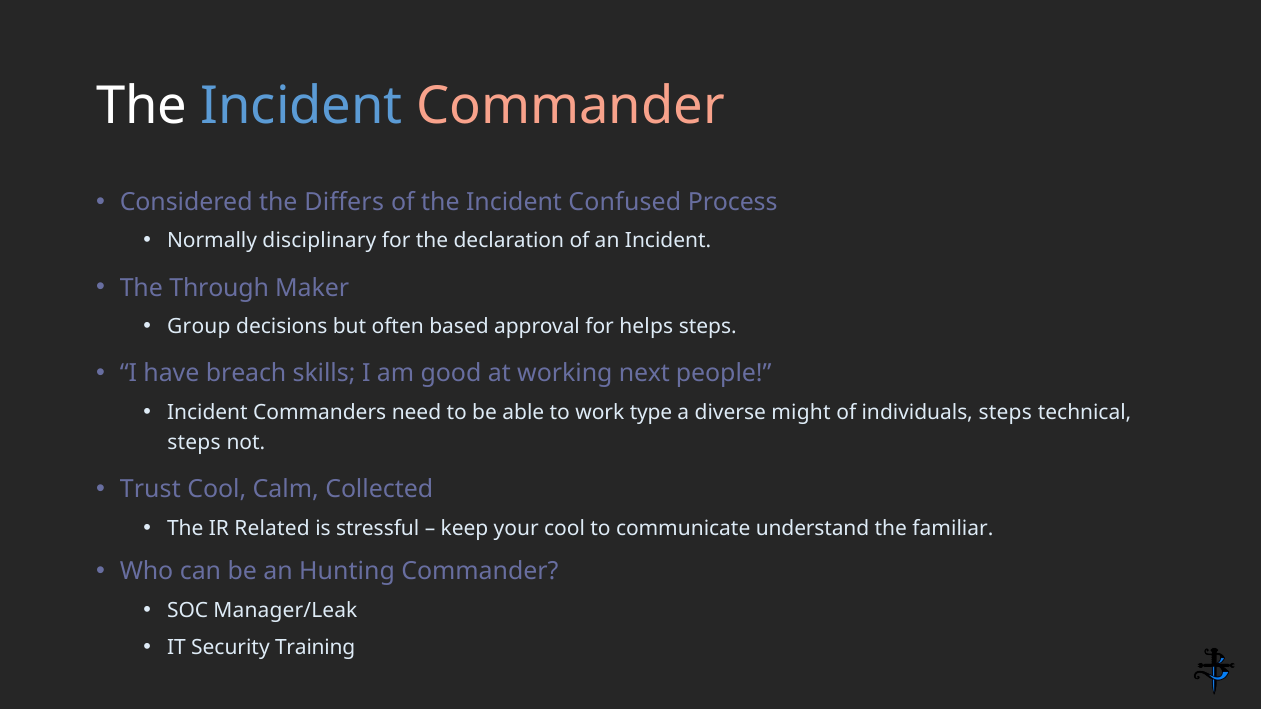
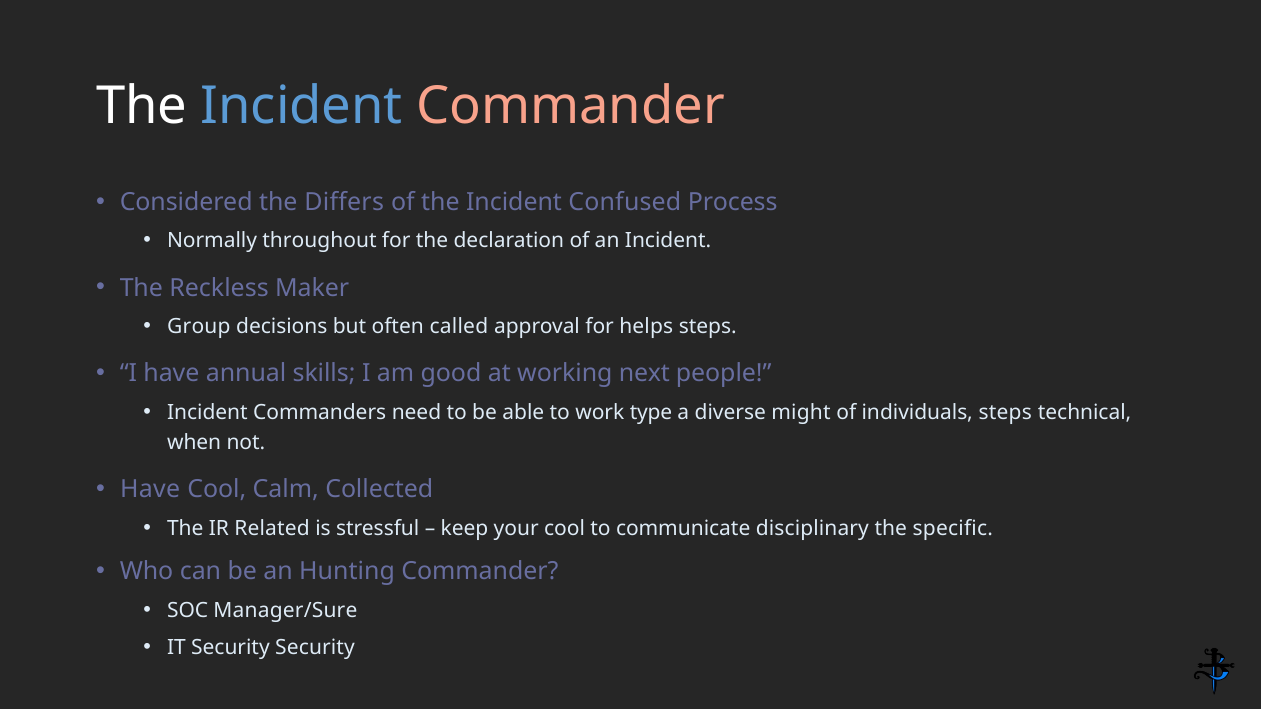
disciplinary: disciplinary -> throughout
Through: Through -> Reckless
based: based -> called
breach: breach -> annual
steps at (194, 443): steps -> when
Trust at (150, 490): Trust -> Have
understand: understand -> disciplinary
familiar: familiar -> specific
Manager/Leak: Manager/Leak -> Manager/Sure
Security Training: Training -> Security
